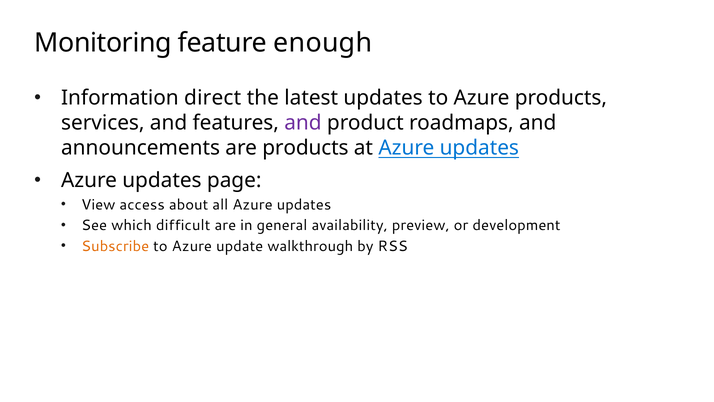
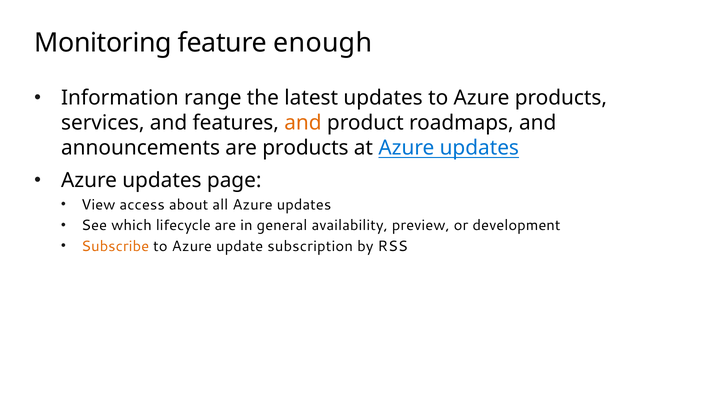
direct: direct -> range
and at (303, 123) colour: purple -> orange
difficult: difficult -> lifecycle
walkthrough: walkthrough -> subscription
